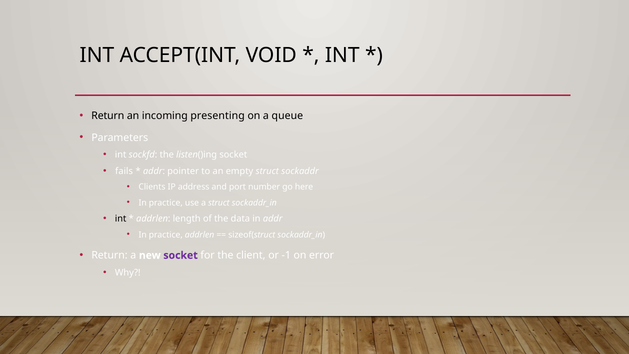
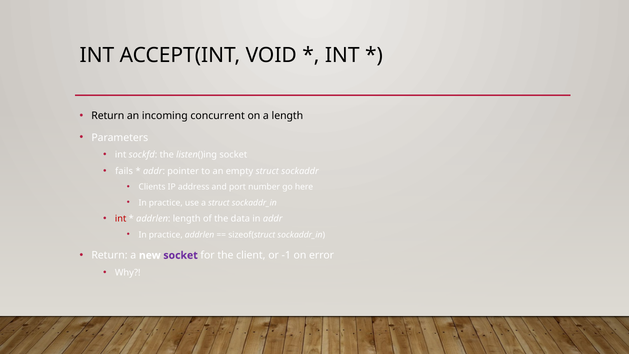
presenting: presenting -> concurrent
a queue: queue -> length
int at (121, 219) colour: black -> red
